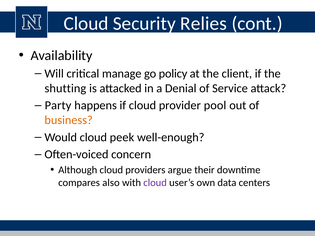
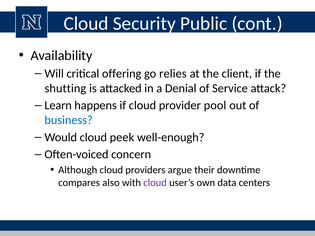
Relies: Relies -> Public
manage: manage -> offering
policy: policy -> relies
Party: Party -> Learn
business colour: orange -> blue
